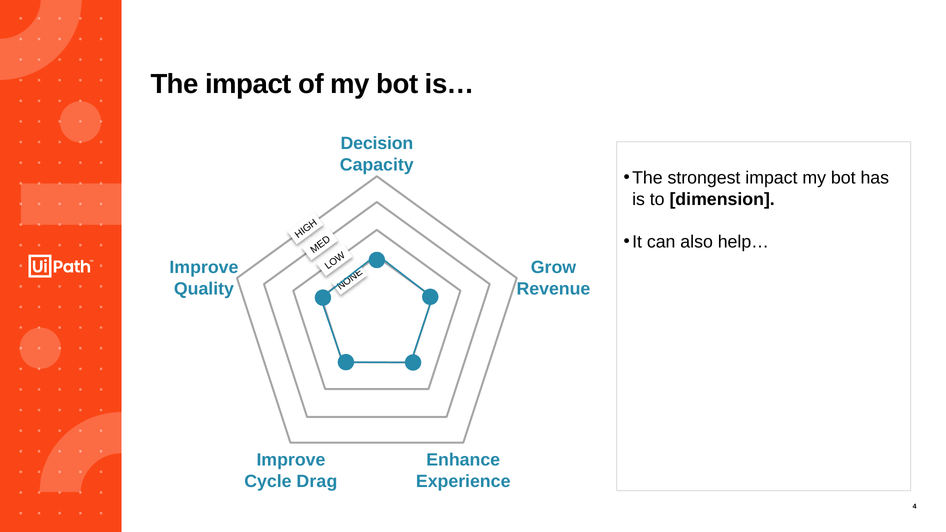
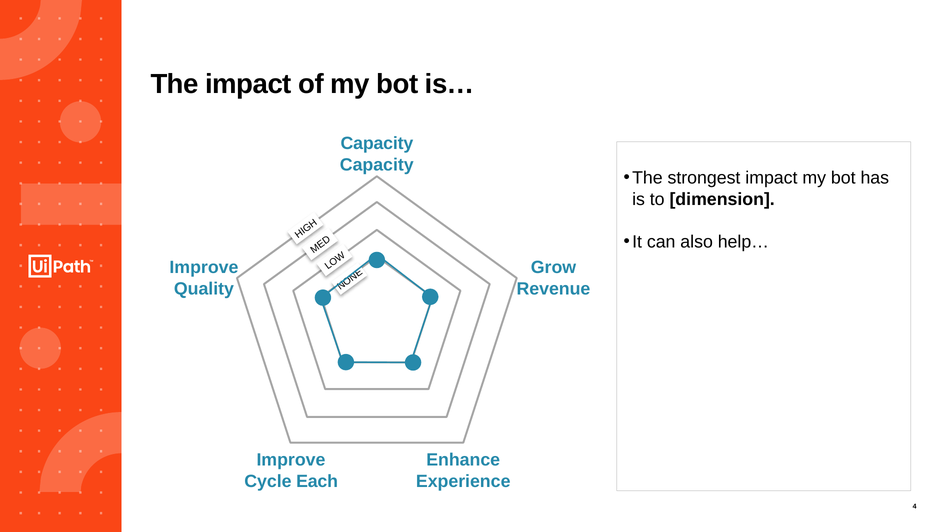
Decision at (377, 144): Decision -> Capacity
Drag: Drag -> Each
